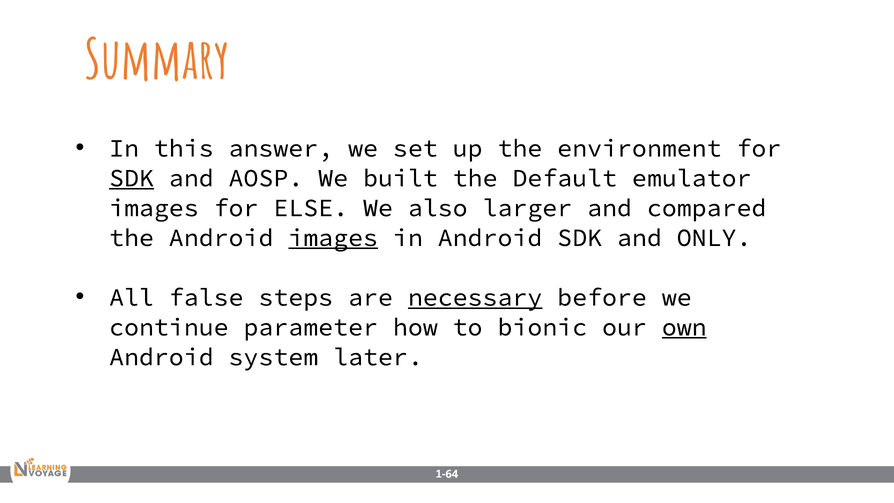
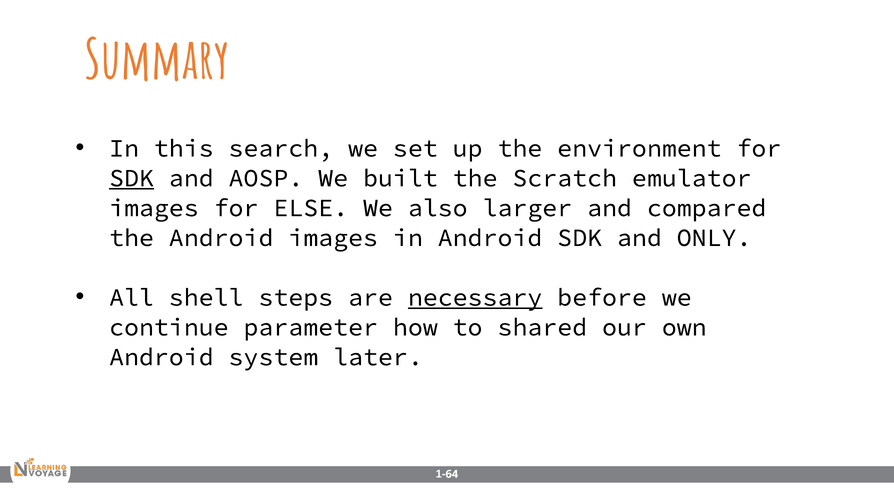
answer: answer -> search
Default: Default -> Scratch
images at (333, 238) underline: present -> none
false: false -> shell
bionic: bionic -> shared
own underline: present -> none
